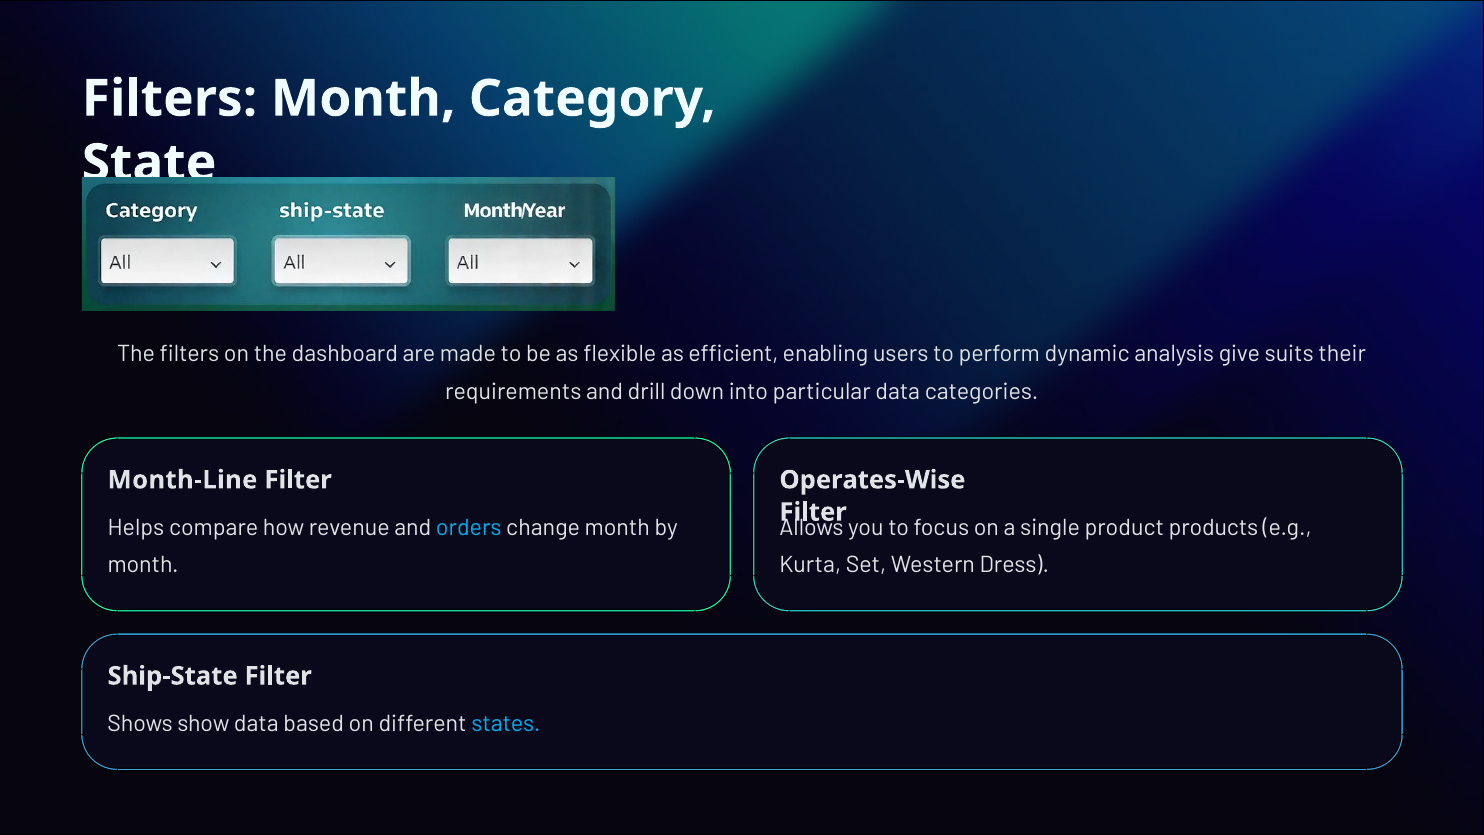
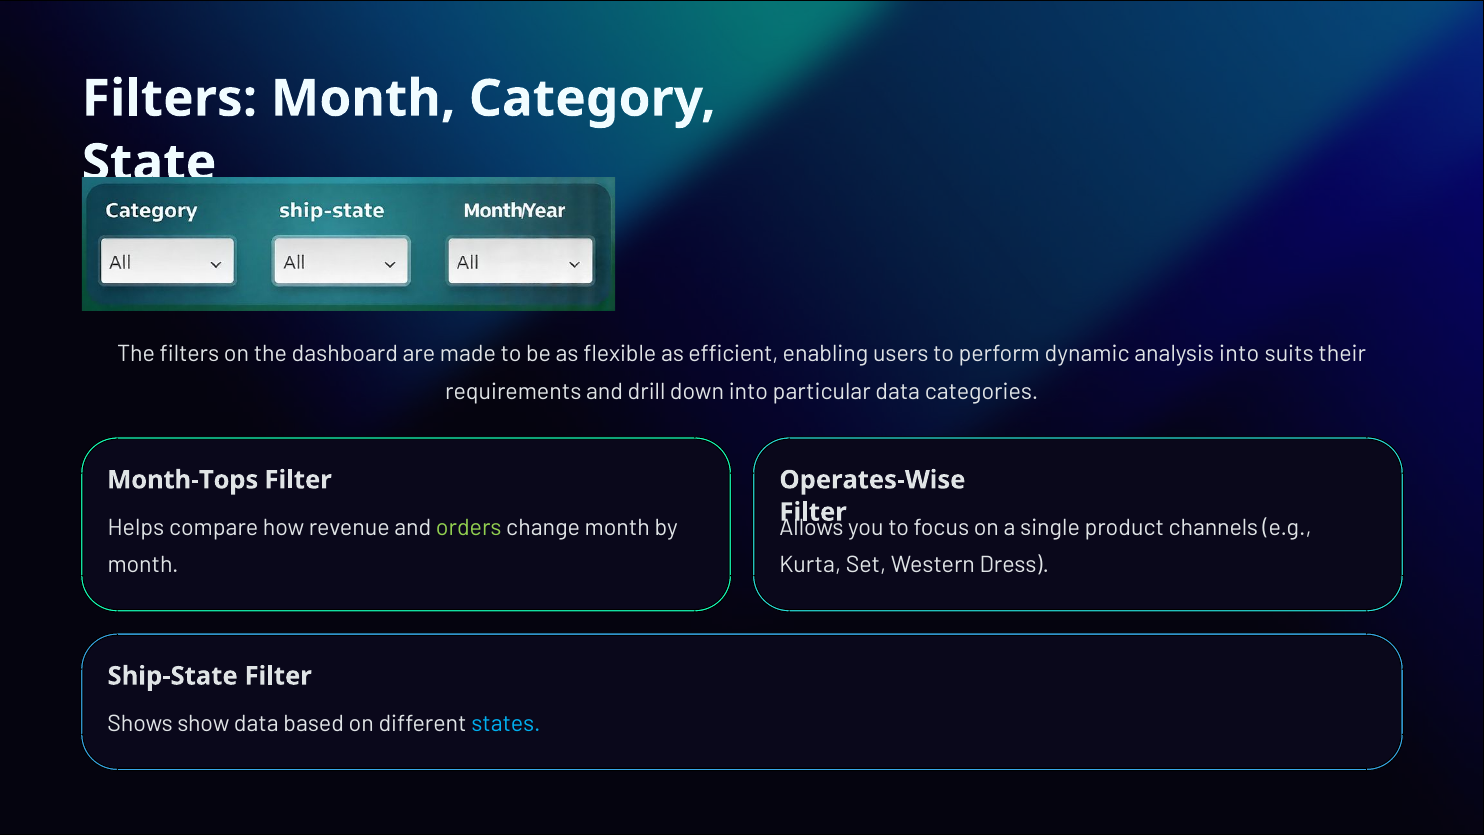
analysis give: give -> into
Month-Line: Month-Line -> Month-Tops
orders colour: light blue -> light green
products: products -> channels
